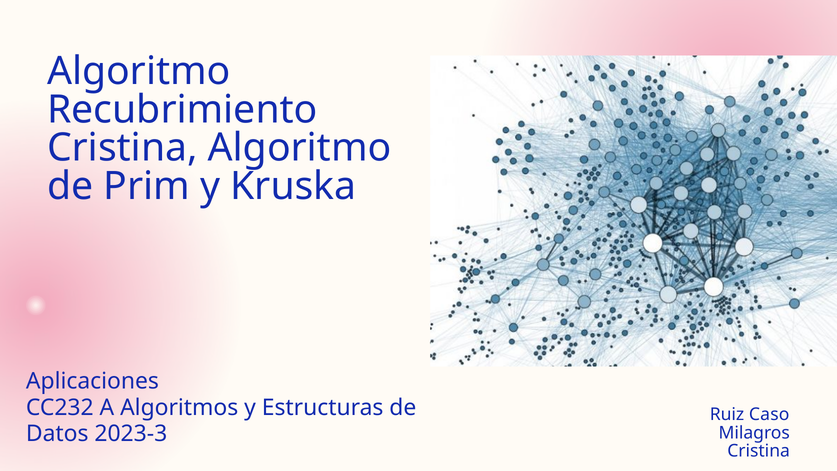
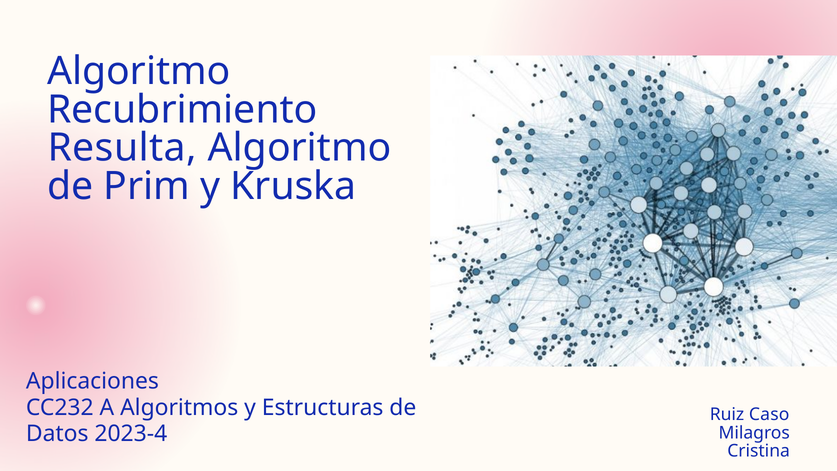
Cristina at (122, 148): Cristina -> Resulta
2023-3: 2023-3 -> 2023-4
